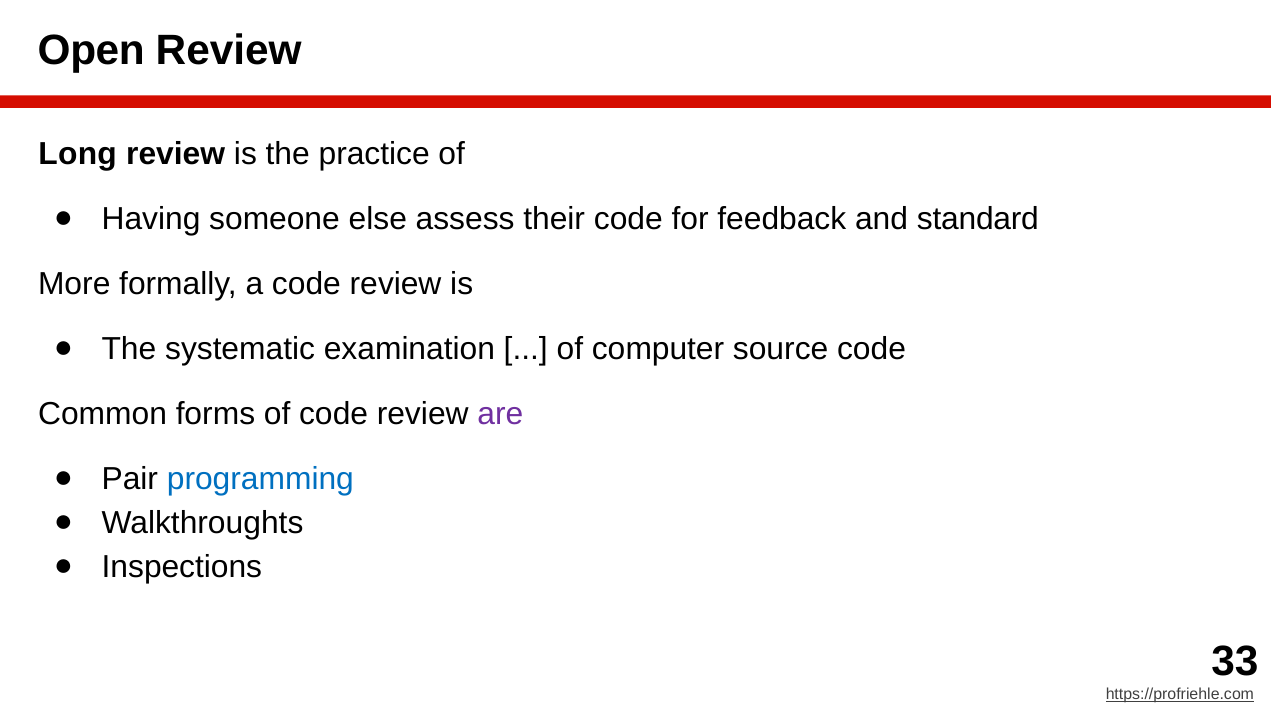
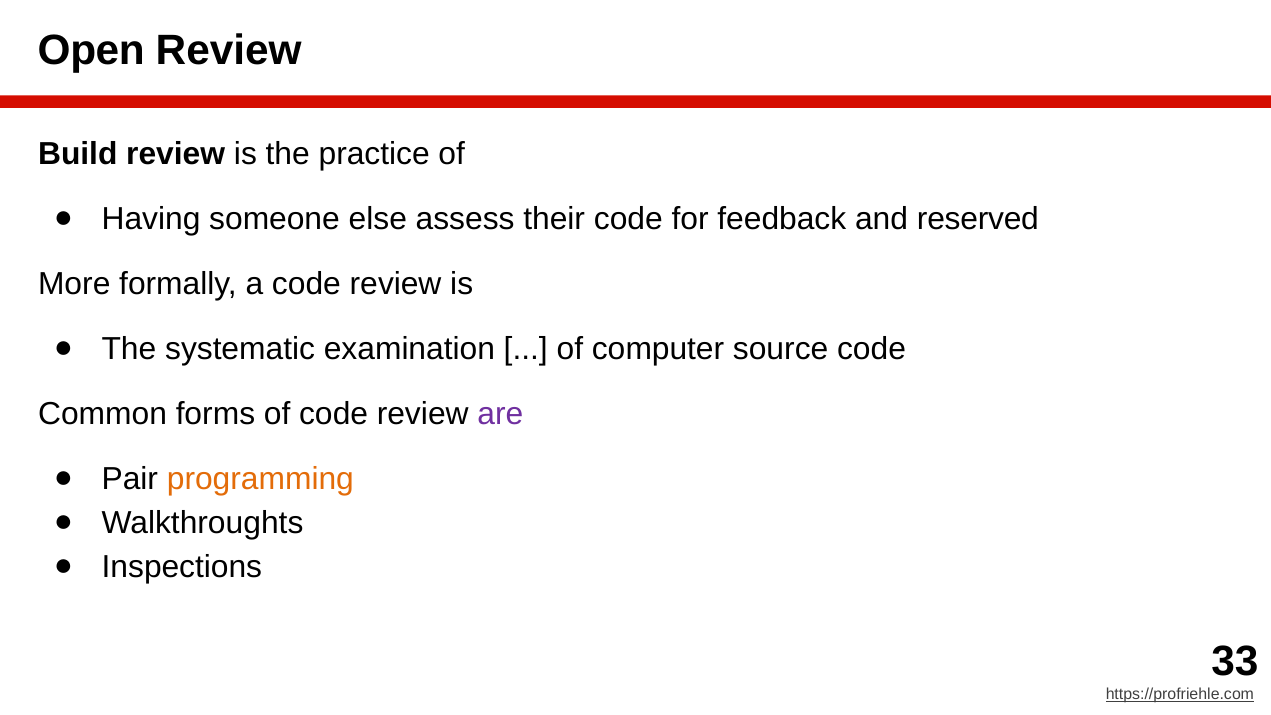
Long: Long -> Build
standard: standard -> reserved
programming colour: blue -> orange
